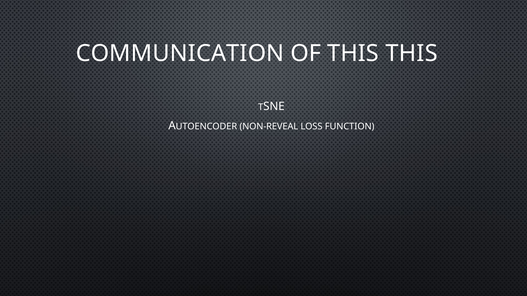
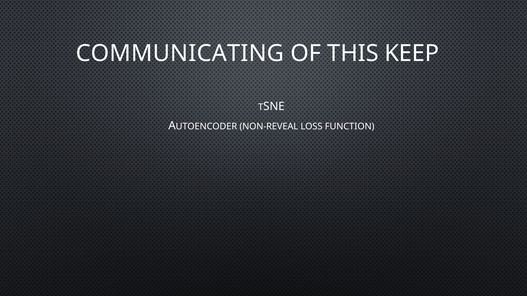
COMMUNICATION: COMMUNICATION -> COMMUNICATING
THIS THIS: THIS -> KEEP
